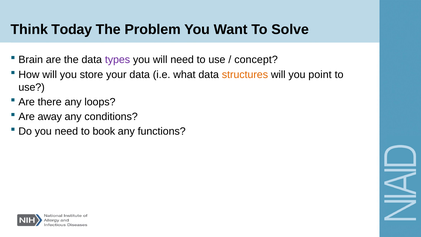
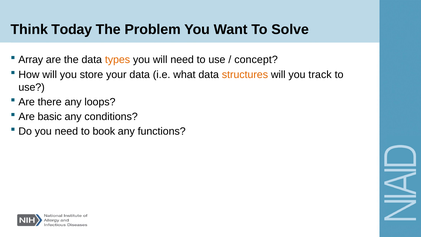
Brain: Brain -> Array
types colour: purple -> orange
point: point -> track
away: away -> basic
